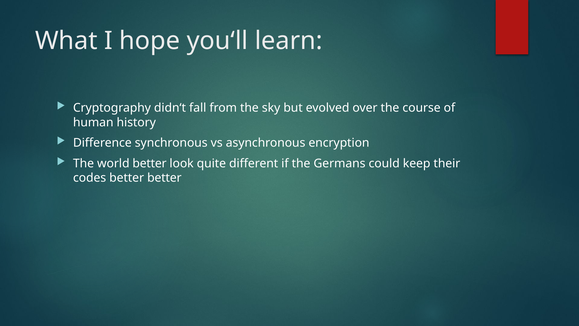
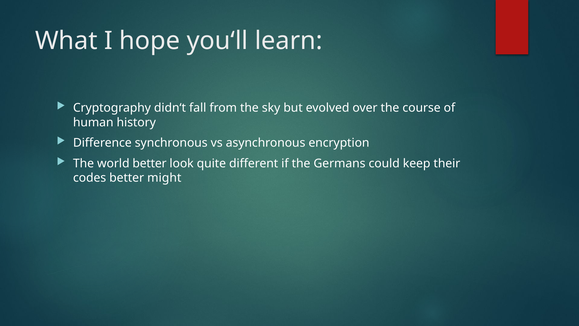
better better: better -> might
